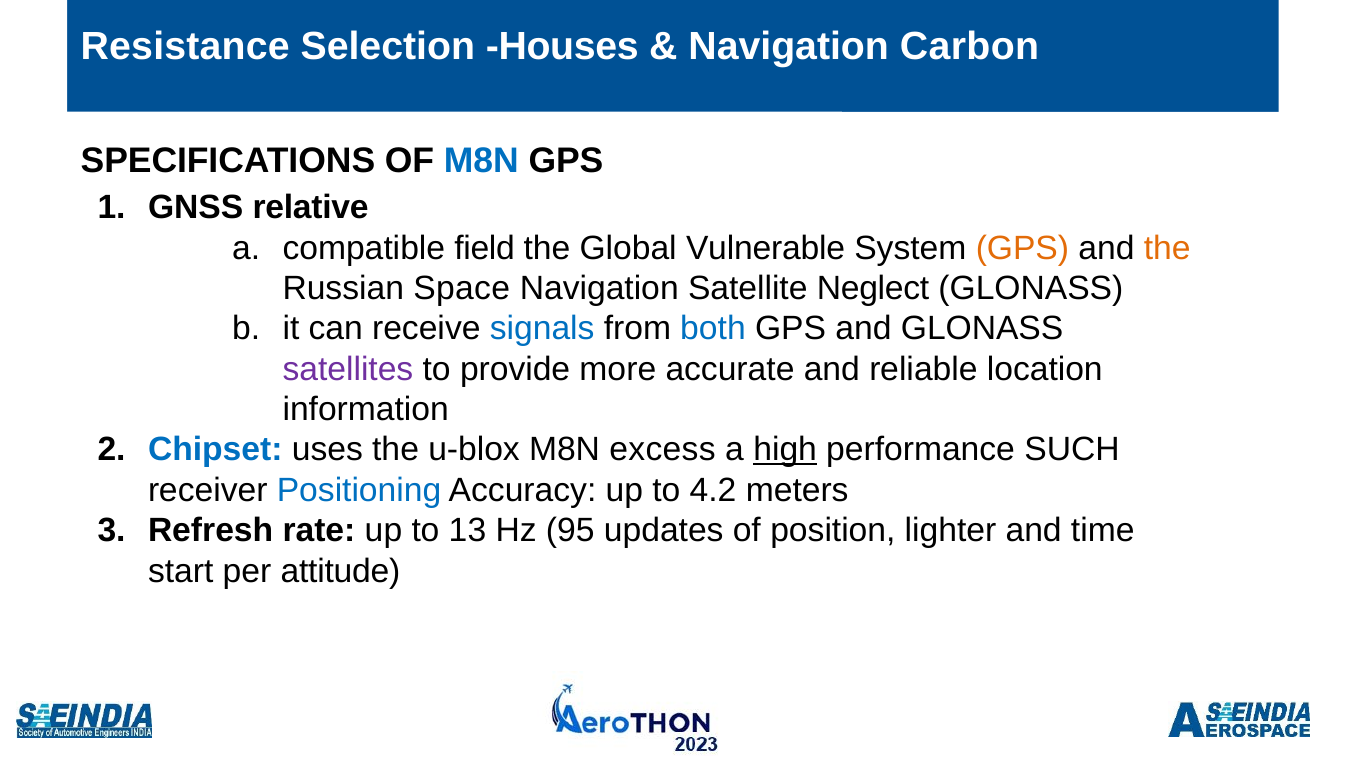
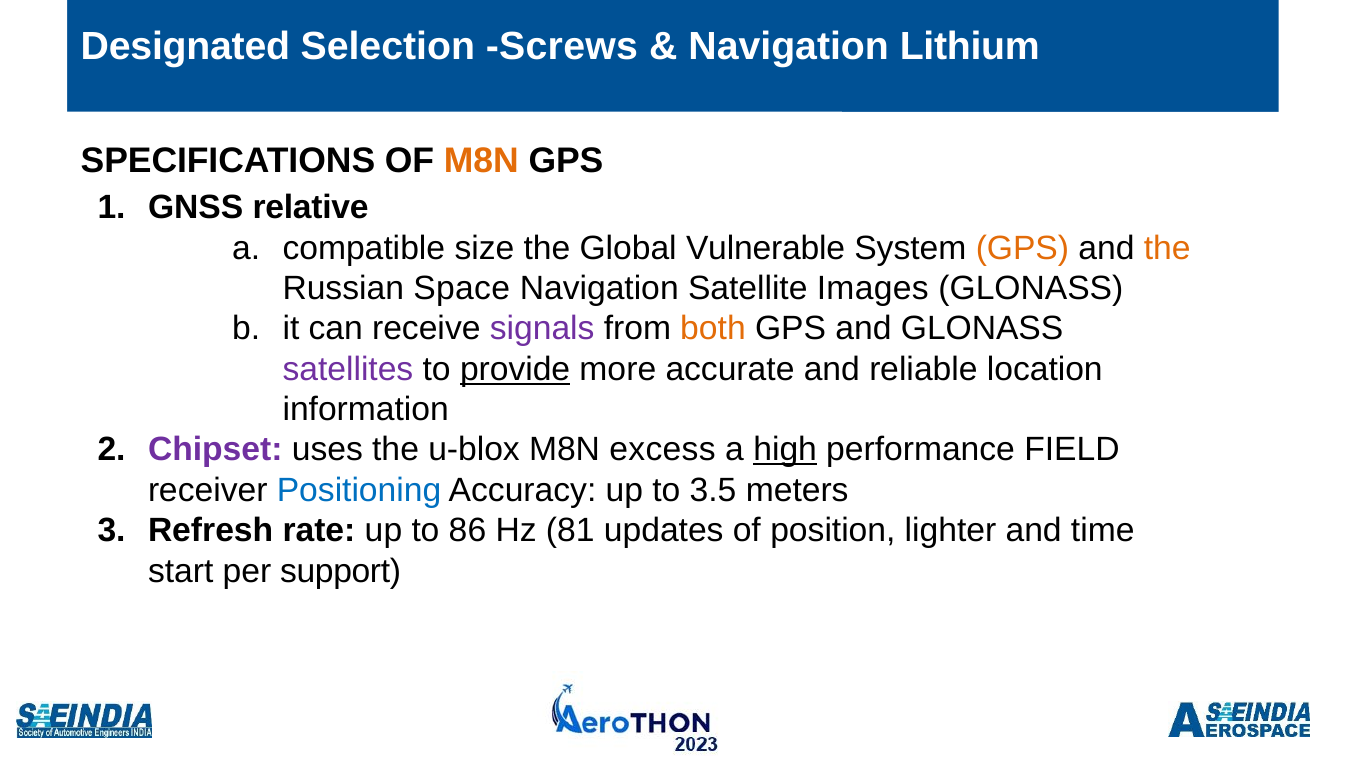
Resistance: Resistance -> Designated
Houses: Houses -> Screws
Carbon: Carbon -> Lithium
M8N at (481, 161) colour: blue -> orange
field: field -> size
Neglect: Neglect -> Images
signals colour: blue -> purple
both colour: blue -> orange
provide underline: none -> present
Chipset colour: blue -> purple
SUCH: SUCH -> FIELD
4.2: 4.2 -> 3.5
13: 13 -> 86
95: 95 -> 81
attitude: attitude -> support
